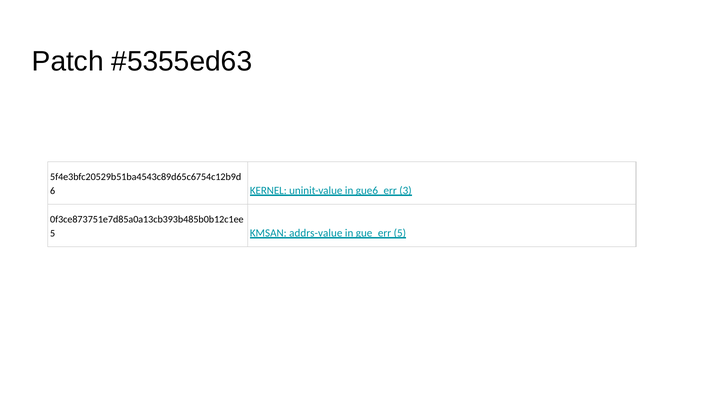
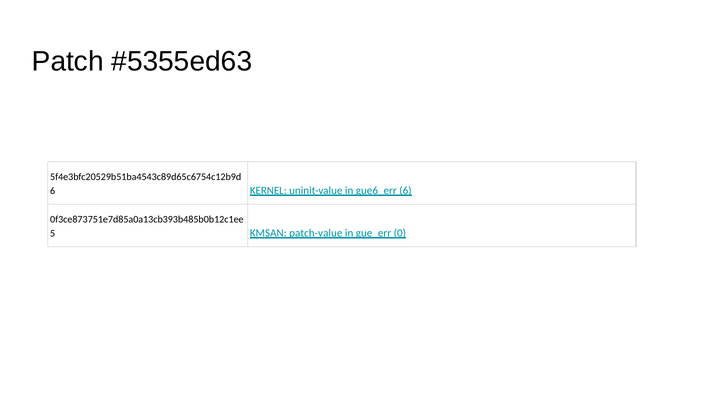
3 at (405, 191): 3 -> 6
addrs-value: addrs-value -> patch-value
5 at (400, 233): 5 -> 0
